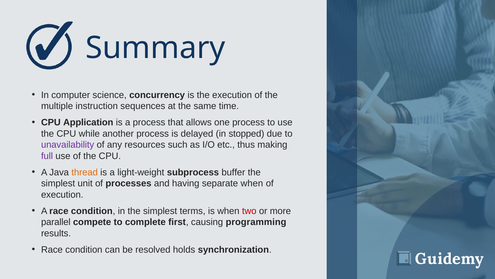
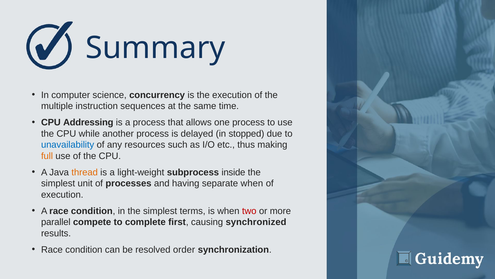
Application: Application -> Addressing
unavailability colour: purple -> blue
full colour: purple -> orange
buffer: buffer -> inside
programming: programming -> synchronized
holds: holds -> order
